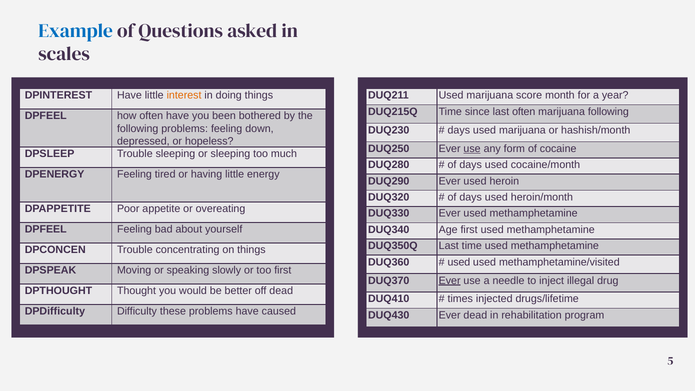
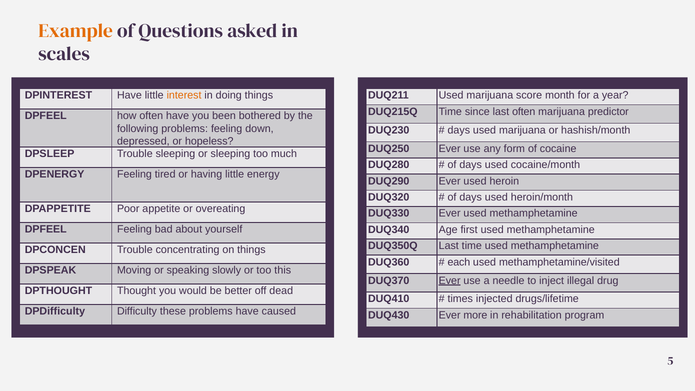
Example colour: blue -> orange
marijuana following: following -> predictor
use at (472, 149) underline: present -> none
used at (459, 262): used -> each
too first: first -> this
Ever dead: dead -> more
